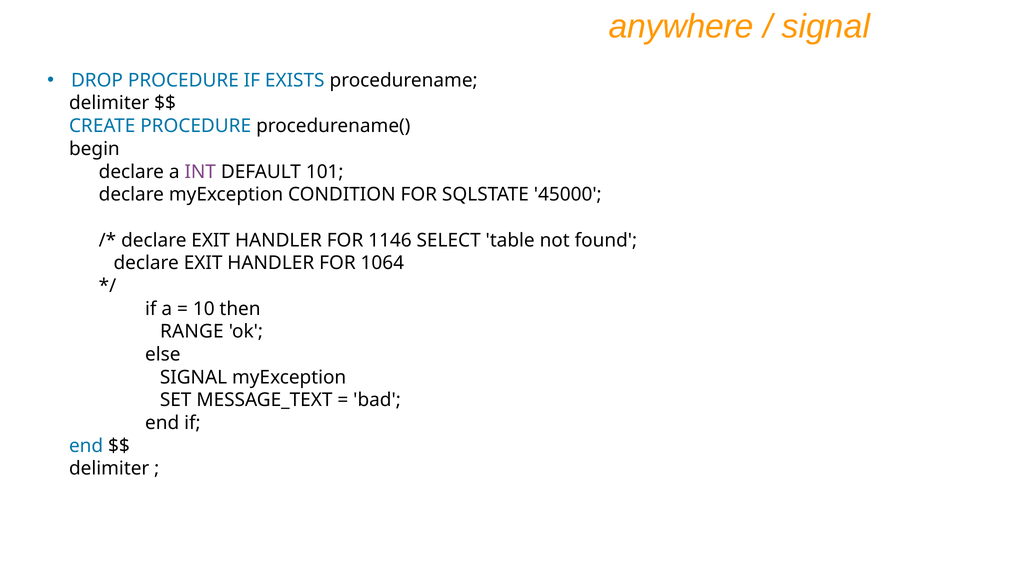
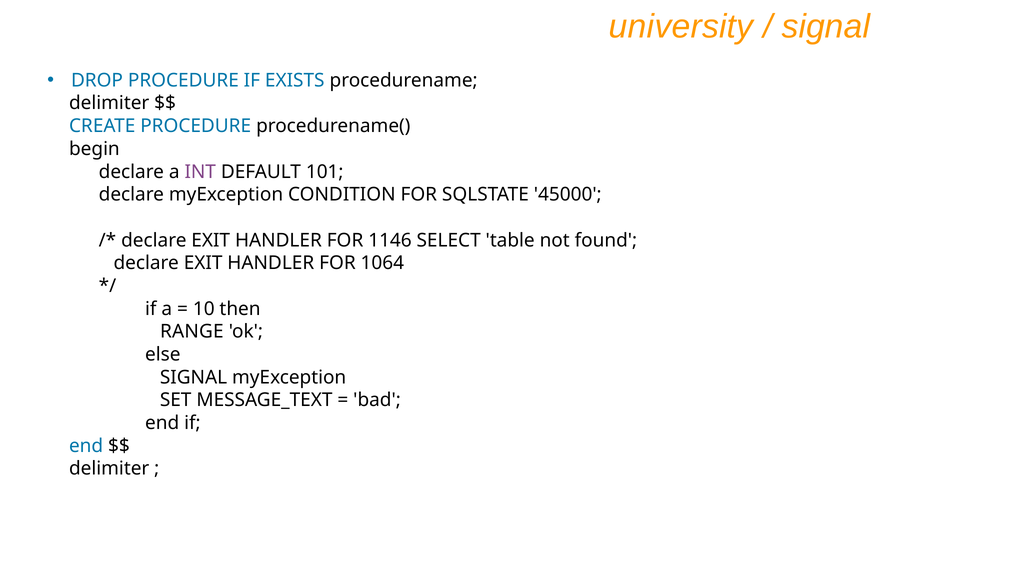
anywhere: anywhere -> university
